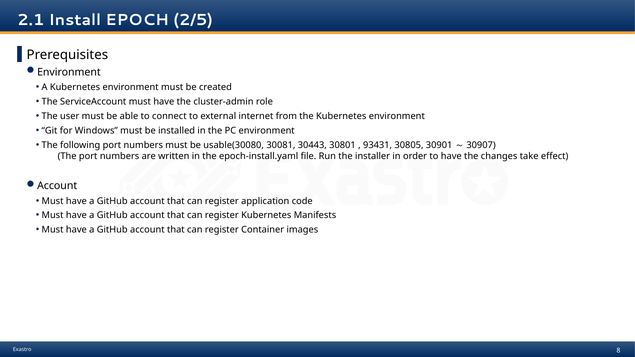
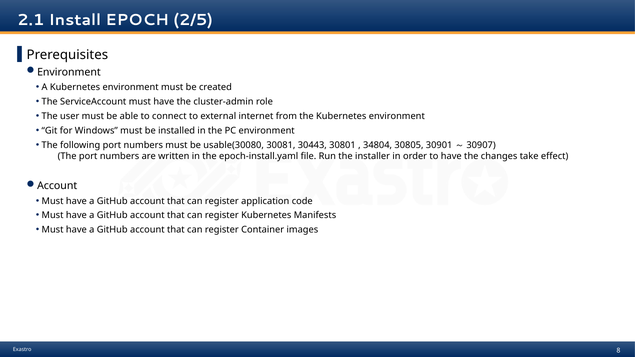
93431: 93431 -> 34804
